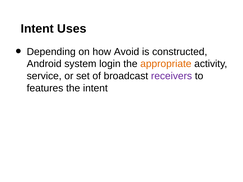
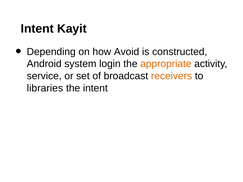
Uses: Uses -> Kayit
receivers colour: purple -> orange
features: features -> libraries
